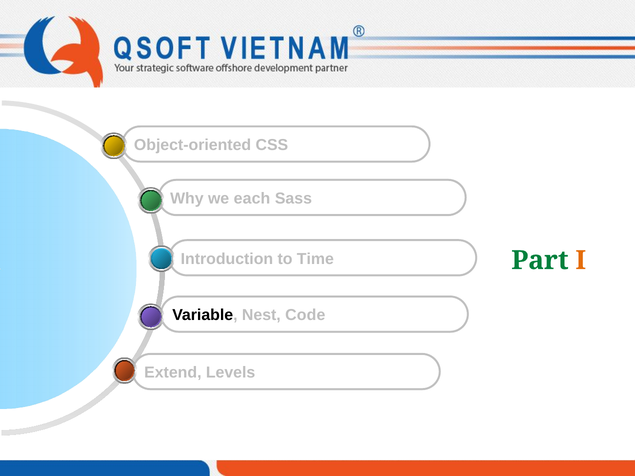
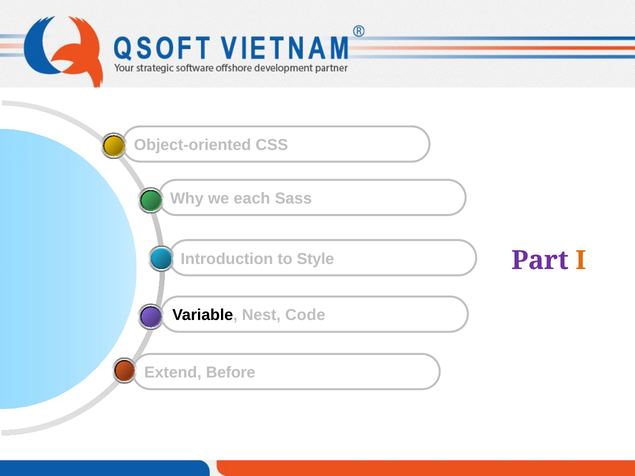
Time: Time -> Style
Part colour: green -> purple
Levels: Levels -> Before
